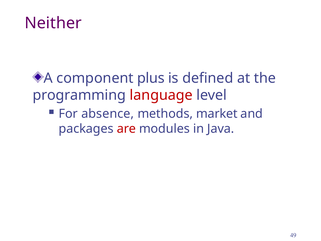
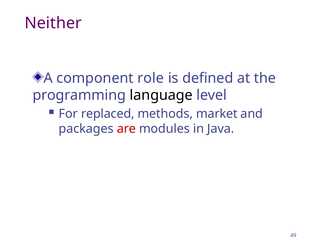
plus: plus -> role
language colour: red -> black
absence: absence -> replaced
